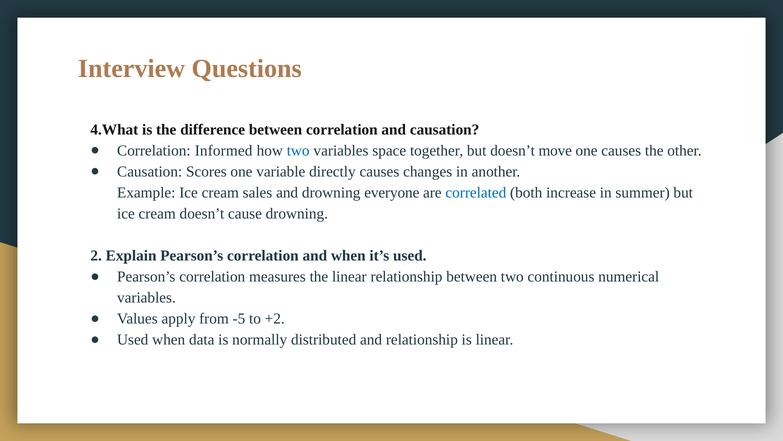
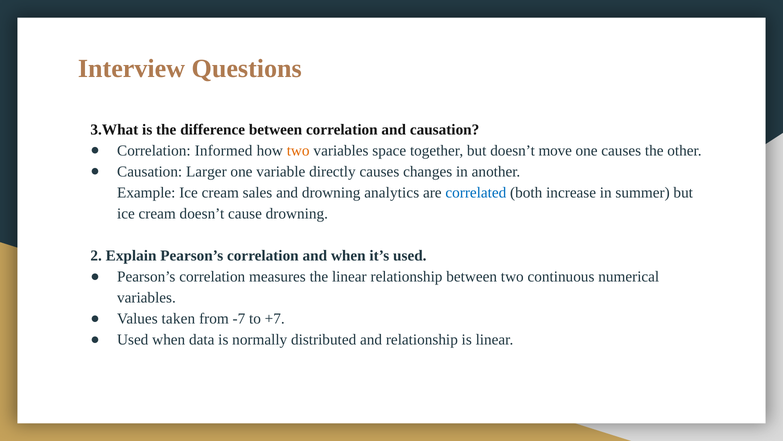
4.What: 4.What -> 3.What
two at (298, 151) colour: blue -> orange
Scores: Scores -> Larger
everyone: everyone -> analytics
apply: apply -> taken
-5: -5 -> -7
+2: +2 -> +7
